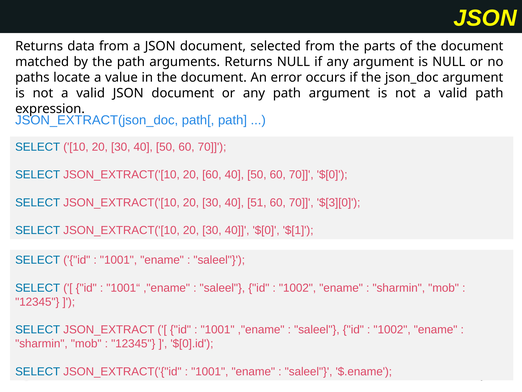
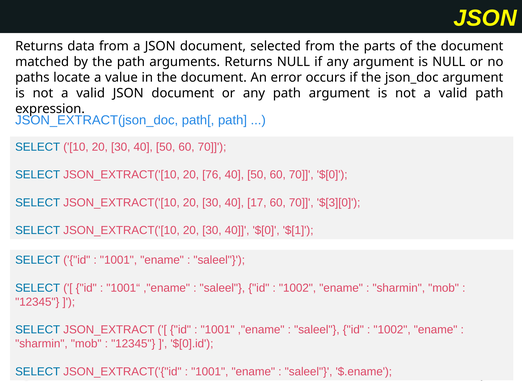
20 60: 60 -> 76
51: 51 -> 17
